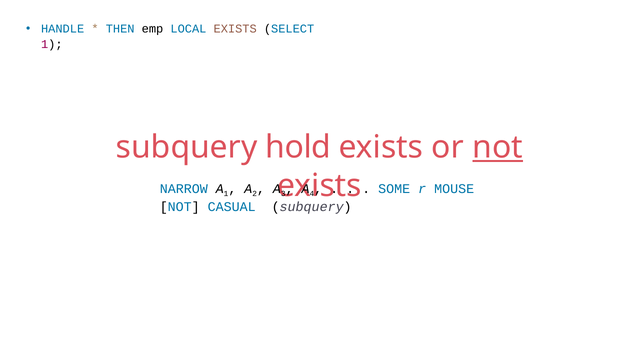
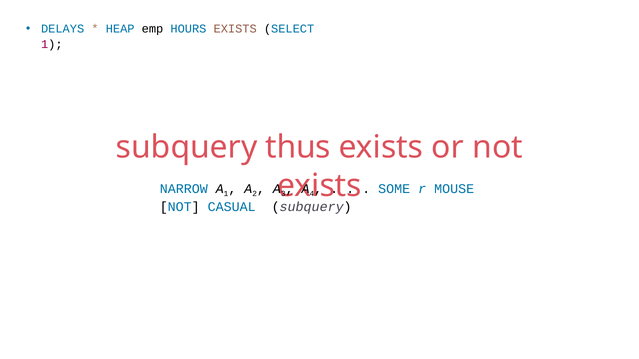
HANDLE: HANDLE -> DELAYS
THEN: THEN -> HEAP
LOCAL: LOCAL -> HOURS
hold: hold -> thus
not at (498, 148) underline: present -> none
